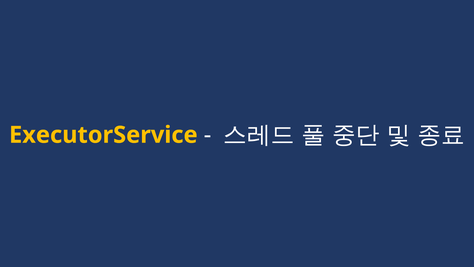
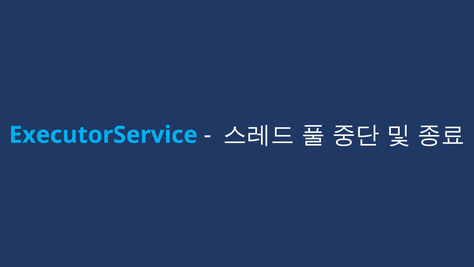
ExecutorService colour: yellow -> light blue
